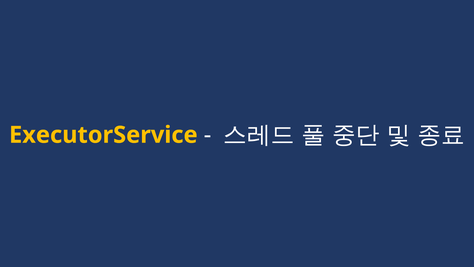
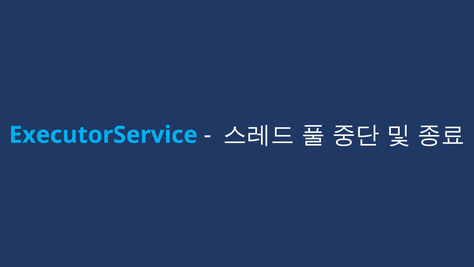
ExecutorService colour: yellow -> light blue
